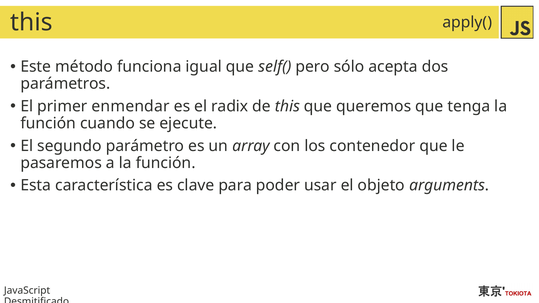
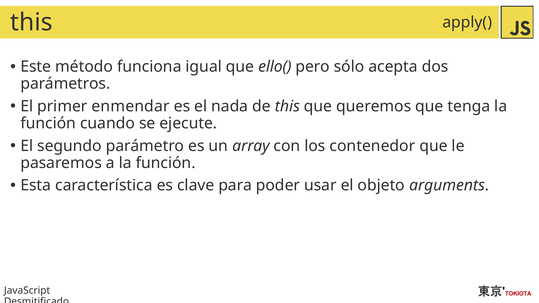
self(: self( -> ello(
radix: radix -> nada
